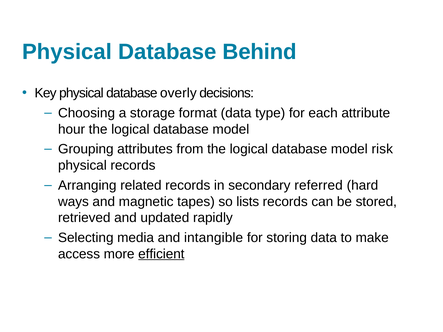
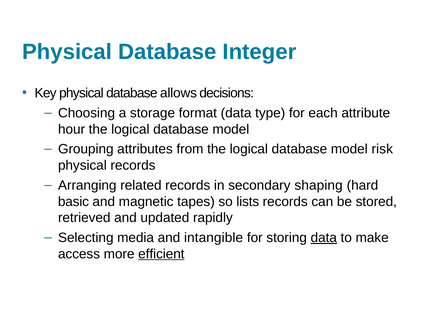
Behind: Behind -> Integer
overly: overly -> allows
referred: referred -> shaping
ways: ways -> basic
data at (324, 238) underline: none -> present
